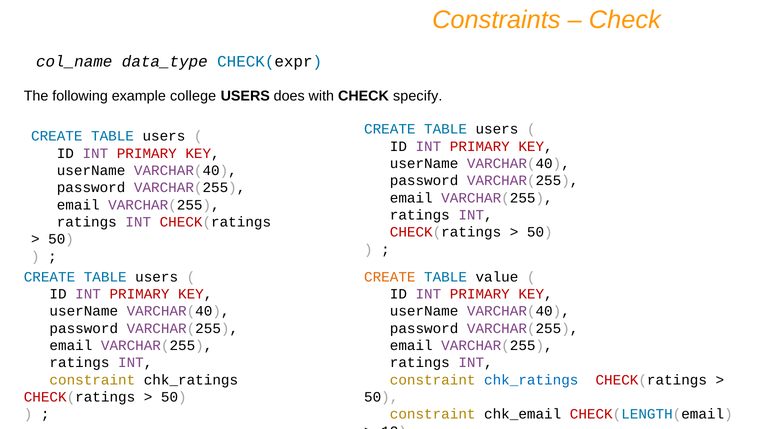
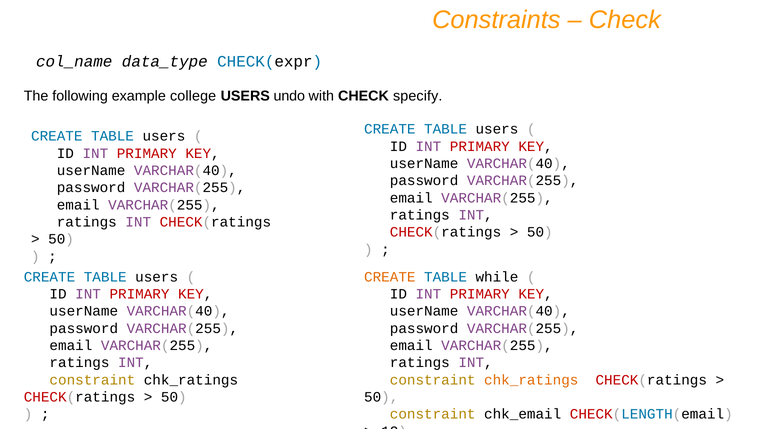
does: does -> undo
value: value -> while
chk_ratings at (531, 379) colour: blue -> orange
